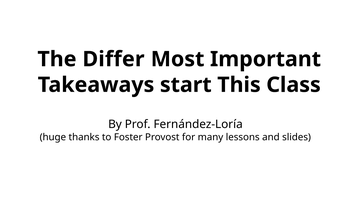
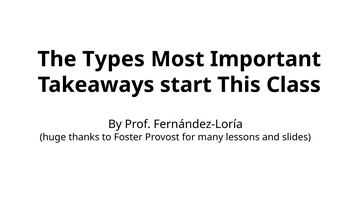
Differ: Differ -> Types
